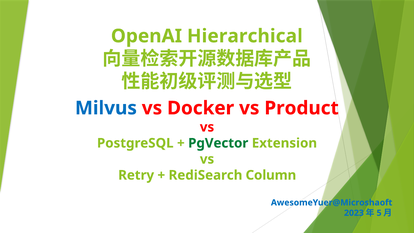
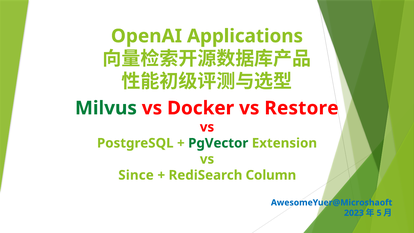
Hierarchical: Hierarchical -> Applications
Milvus colour: blue -> green
Product: Product -> Restore
Retry: Retry -> Since
